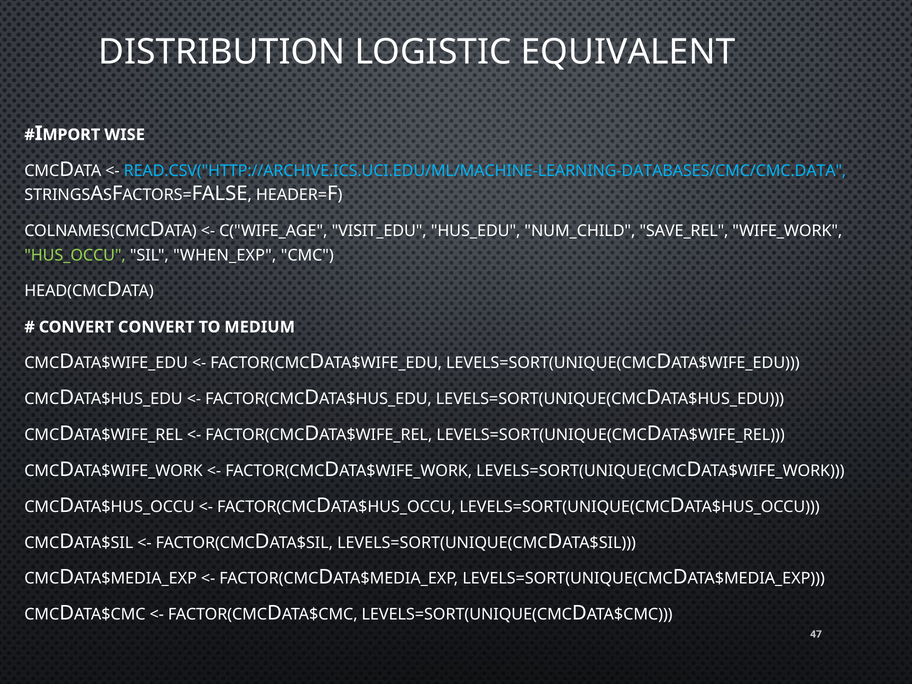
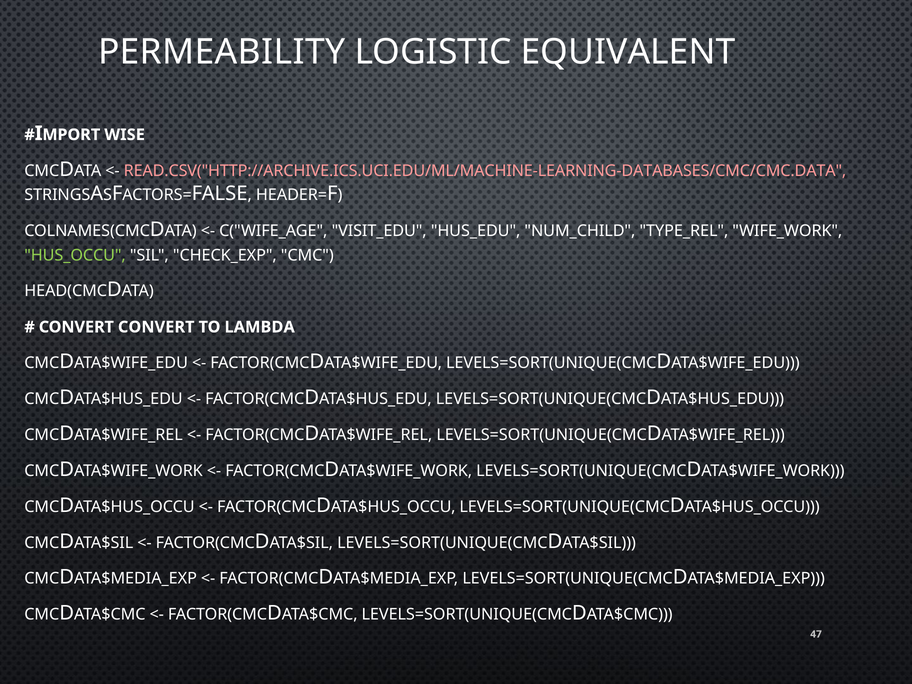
DISTRIBUTION: DISTRIBUTION -> PERMEABILITY
READ.CSV("HTTP://ARCHIVE.ICS.UCI.EDU/ML/MACHINE-LEARNING-DATABASES/CMC/CMC.DATA colour: light blue -> pink
SAVE_REL: SAVE_REL -> TYPE_REL
WHEN_EXP: WHEN_EXP -> CHECK_EXP
MEDIUM: MEDIUM -> LAMBDA
